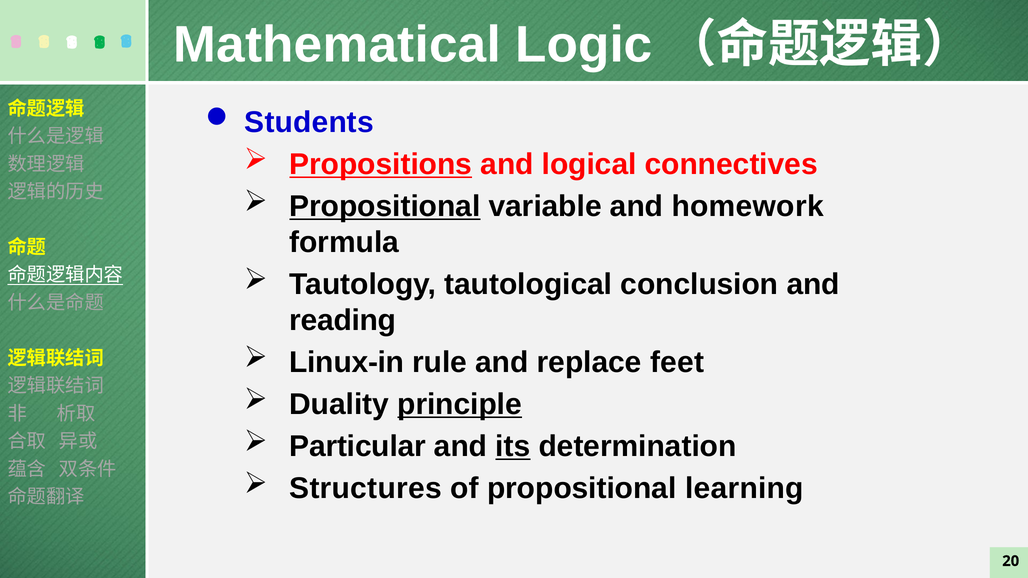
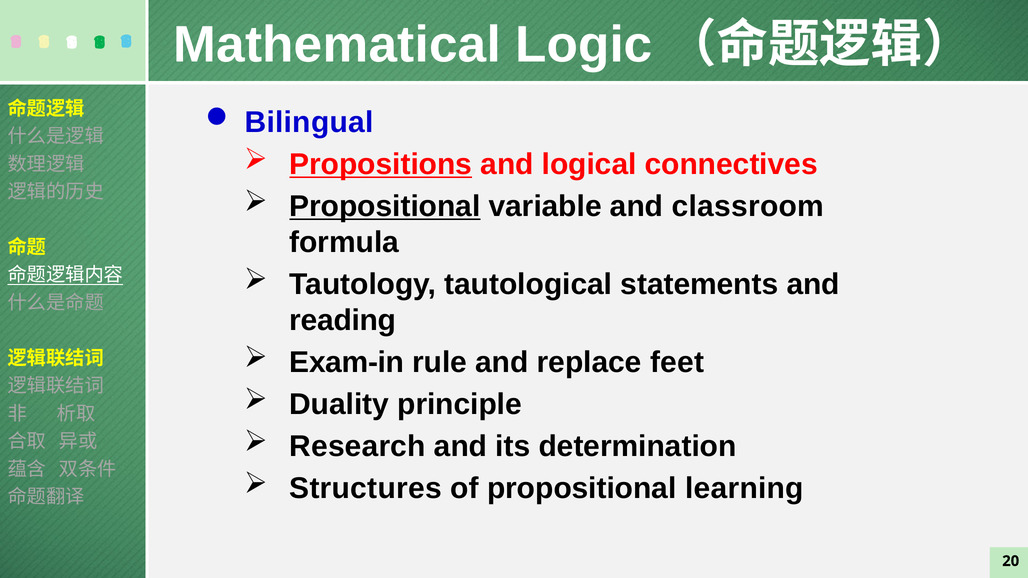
Students: Students -> Bilingual
homework: homework -> classroom
conclusion: conclusion -> statements
Linux-in: Linux-in -> Exam-in
principle underline: present -> none
Particular: Particular -> Research
its underline: present -> none
